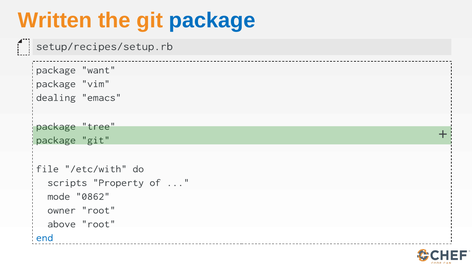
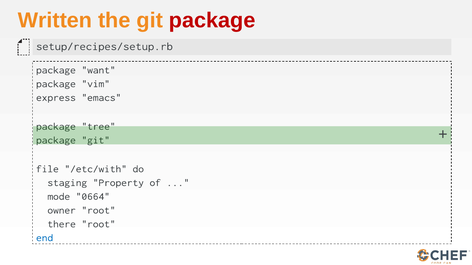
package at (212, 20) colour: blue -> red
dealing: dealing -> express
scripts: scripts -> staging
0862: 0862 -> 0664
above: above -> there
